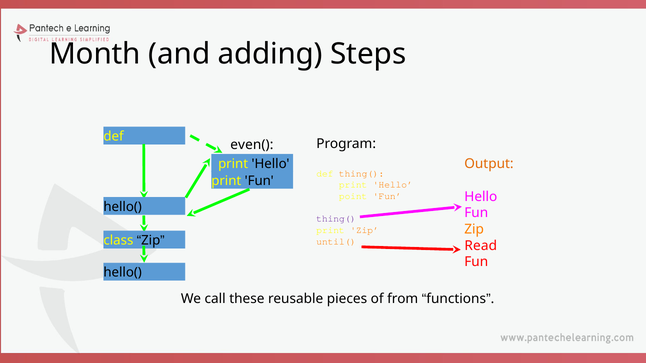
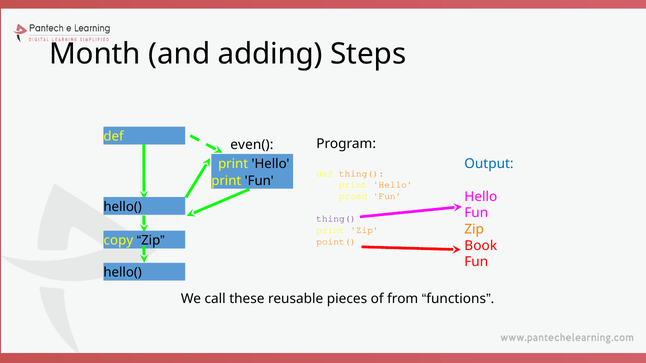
Output colour: orange -> blue
point: point -> proed
class: class -> copy
until(: until( -> point(
Read: Read -> Book
